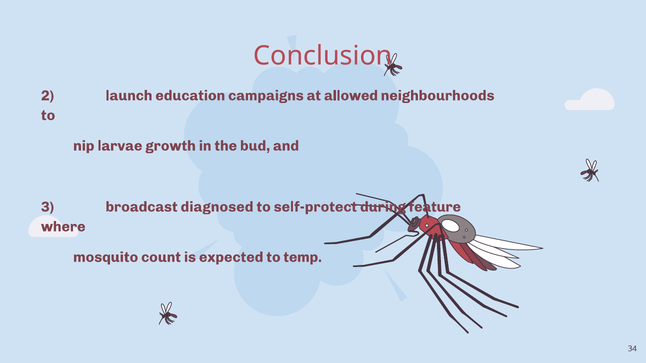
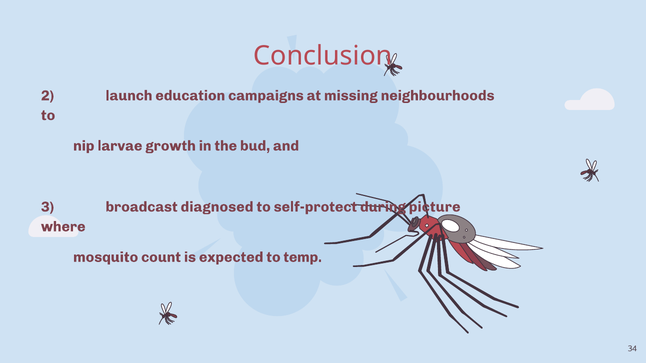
allowed: allowed -> missing
feature: feature -> picture
